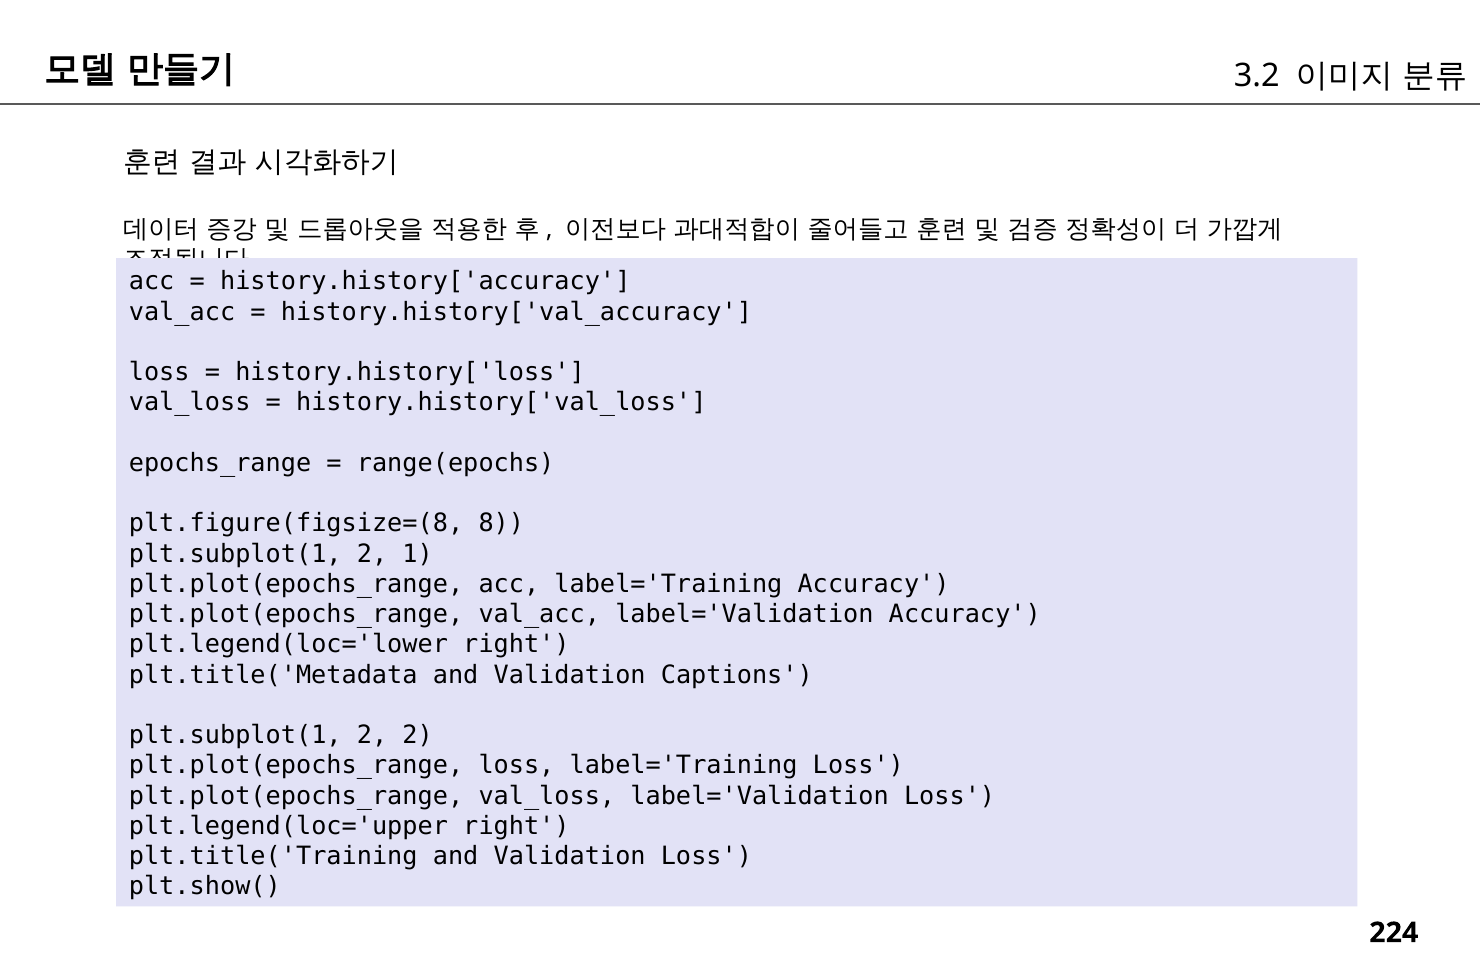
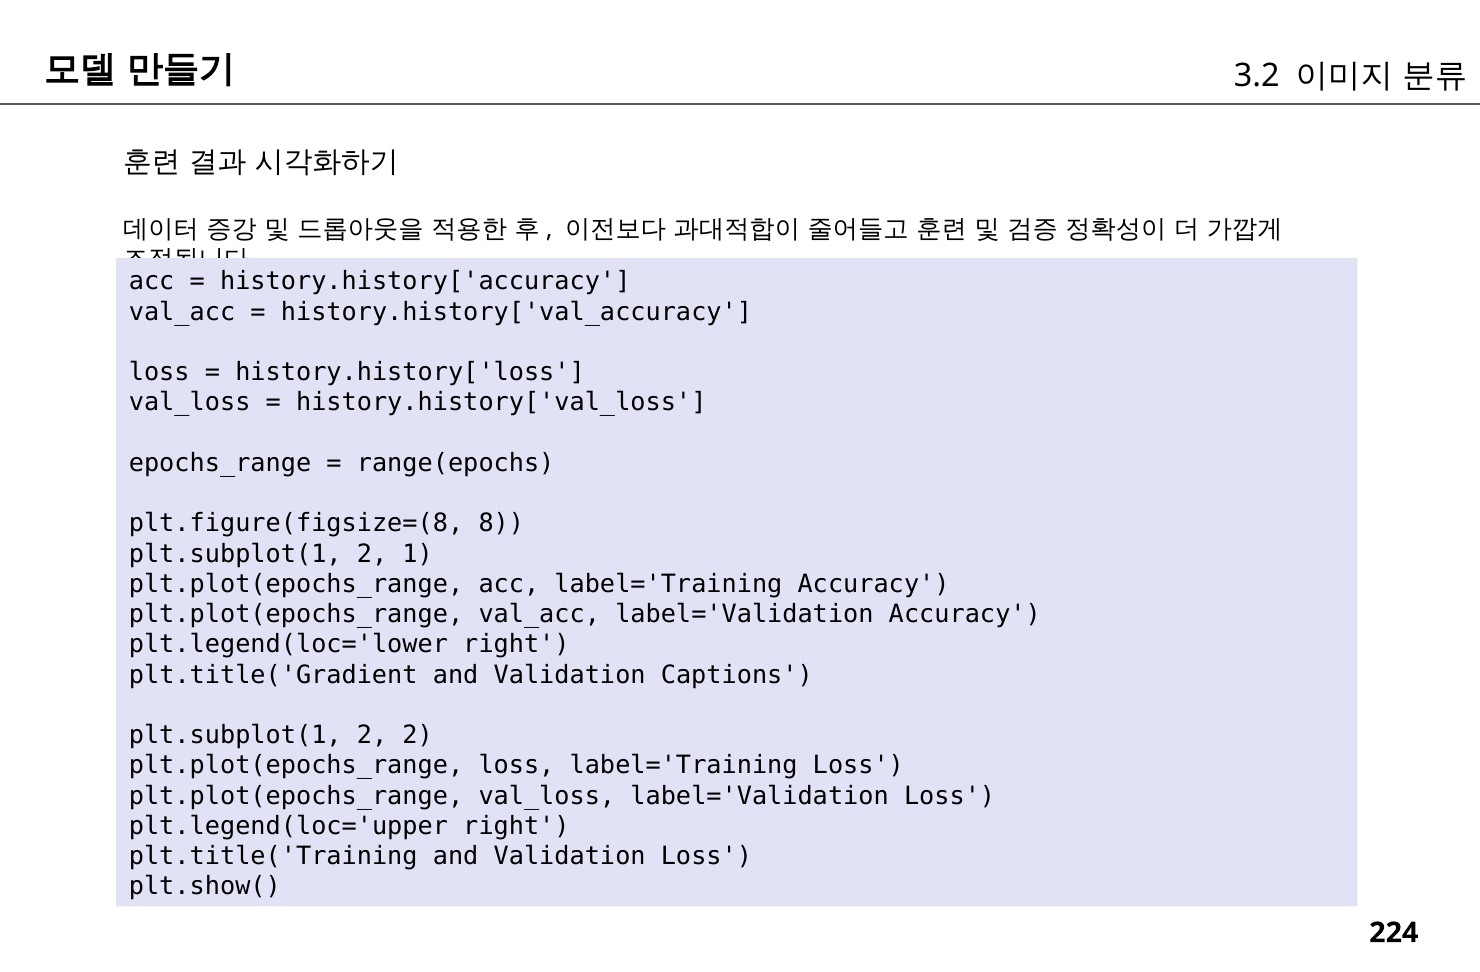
plt.title('Metadata: plt.title('Metadata -> plt.title('Gradient
